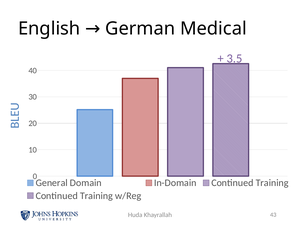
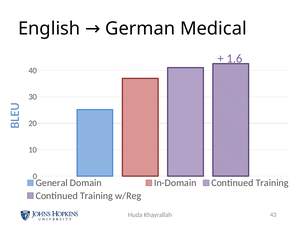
3.5: 3.5 -> 1.6
